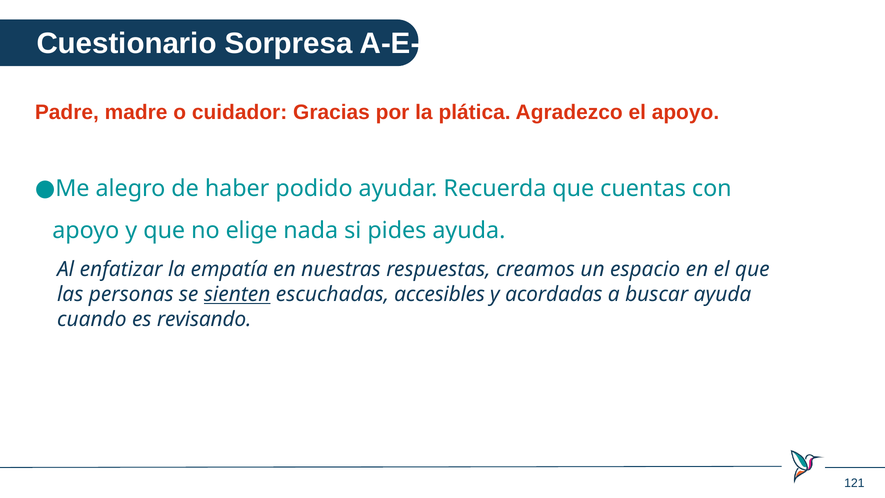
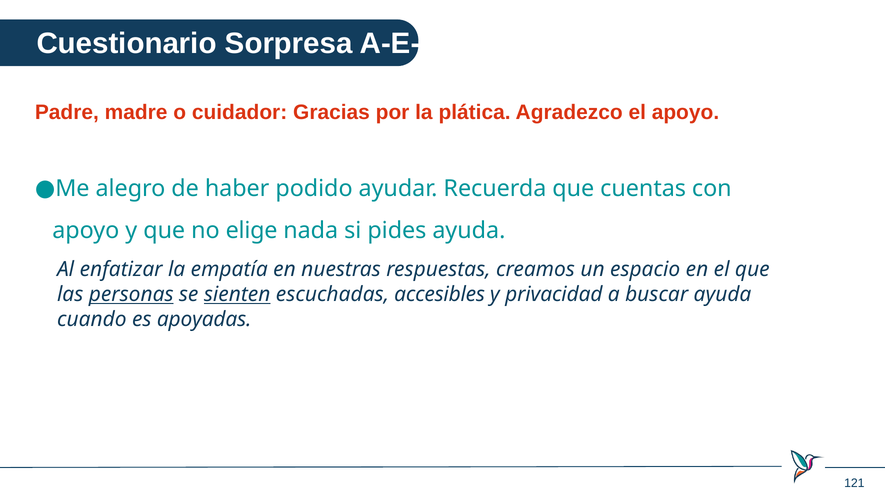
personas underline: none -> present
acordadas: acordadas -> privacidad
revisando: revisando -> apoyadas
